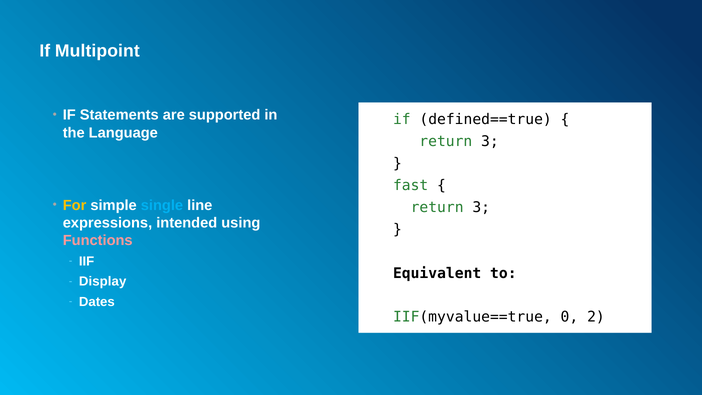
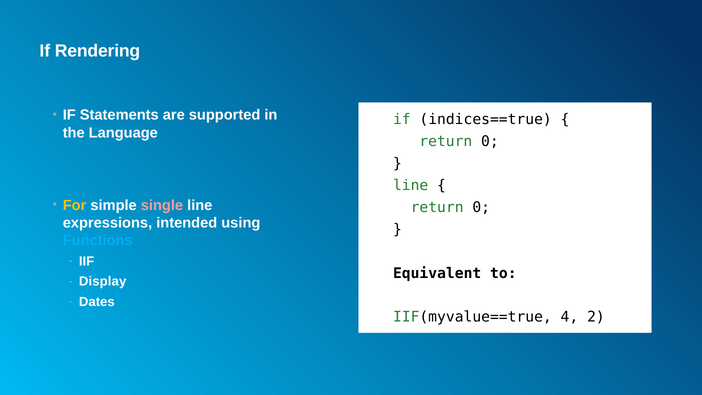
Multipoint: Multipoint -> Rendering
defined==true: defined==true -> indices==true
3 at (490, 141): 3 -> 0
fast at (411, 185): fast -> line
single colour: light blue -> pink
3 at (481, 207): 3 -> 0
Functions colour: pink -> light blue
0: 0 -> 4
